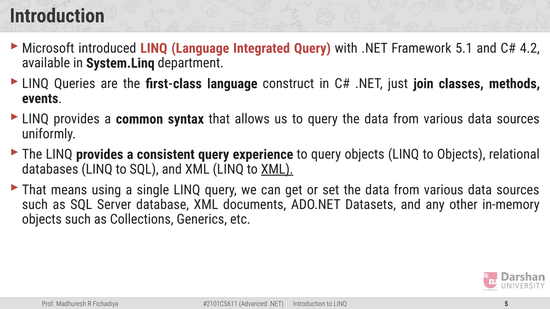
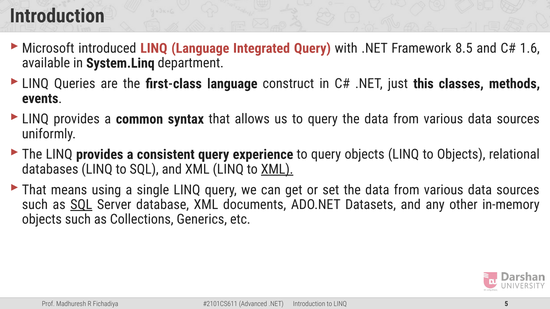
5.1: 5.1 -> 8.5
4.2: 4.2 -> 1.6
join: join -> this
SQL at (81, 205) underline: none -> present
